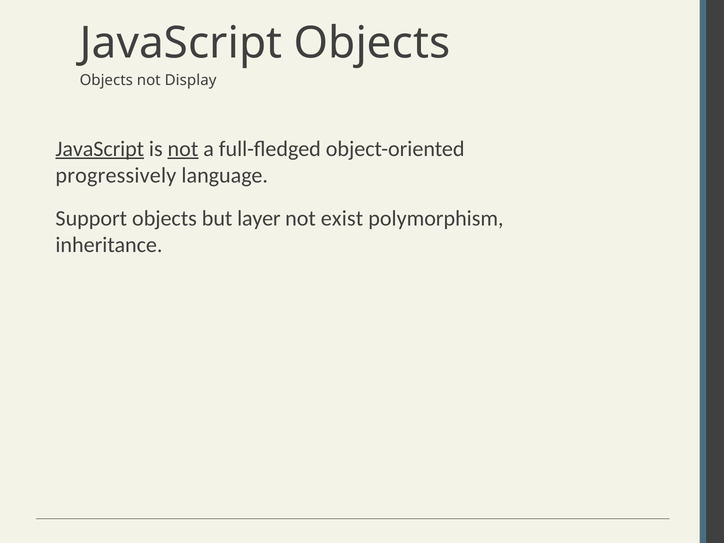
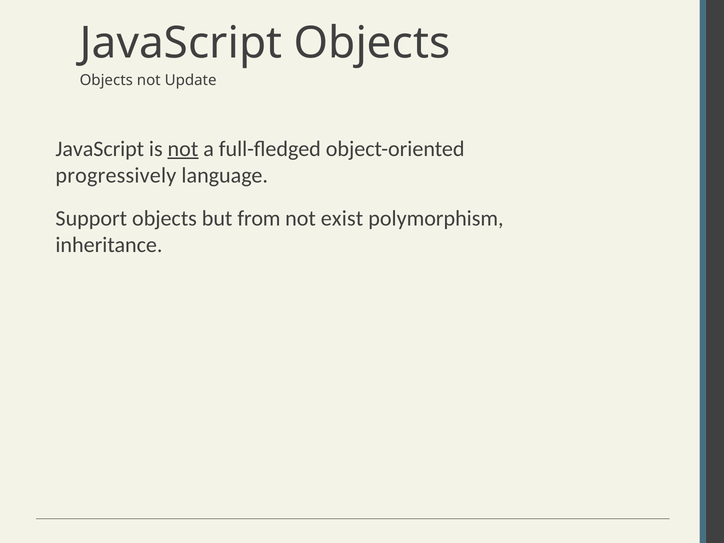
Display: Display -> Update
JavaScript at (100, 149) underline: present -> none
layer: layer -> from
